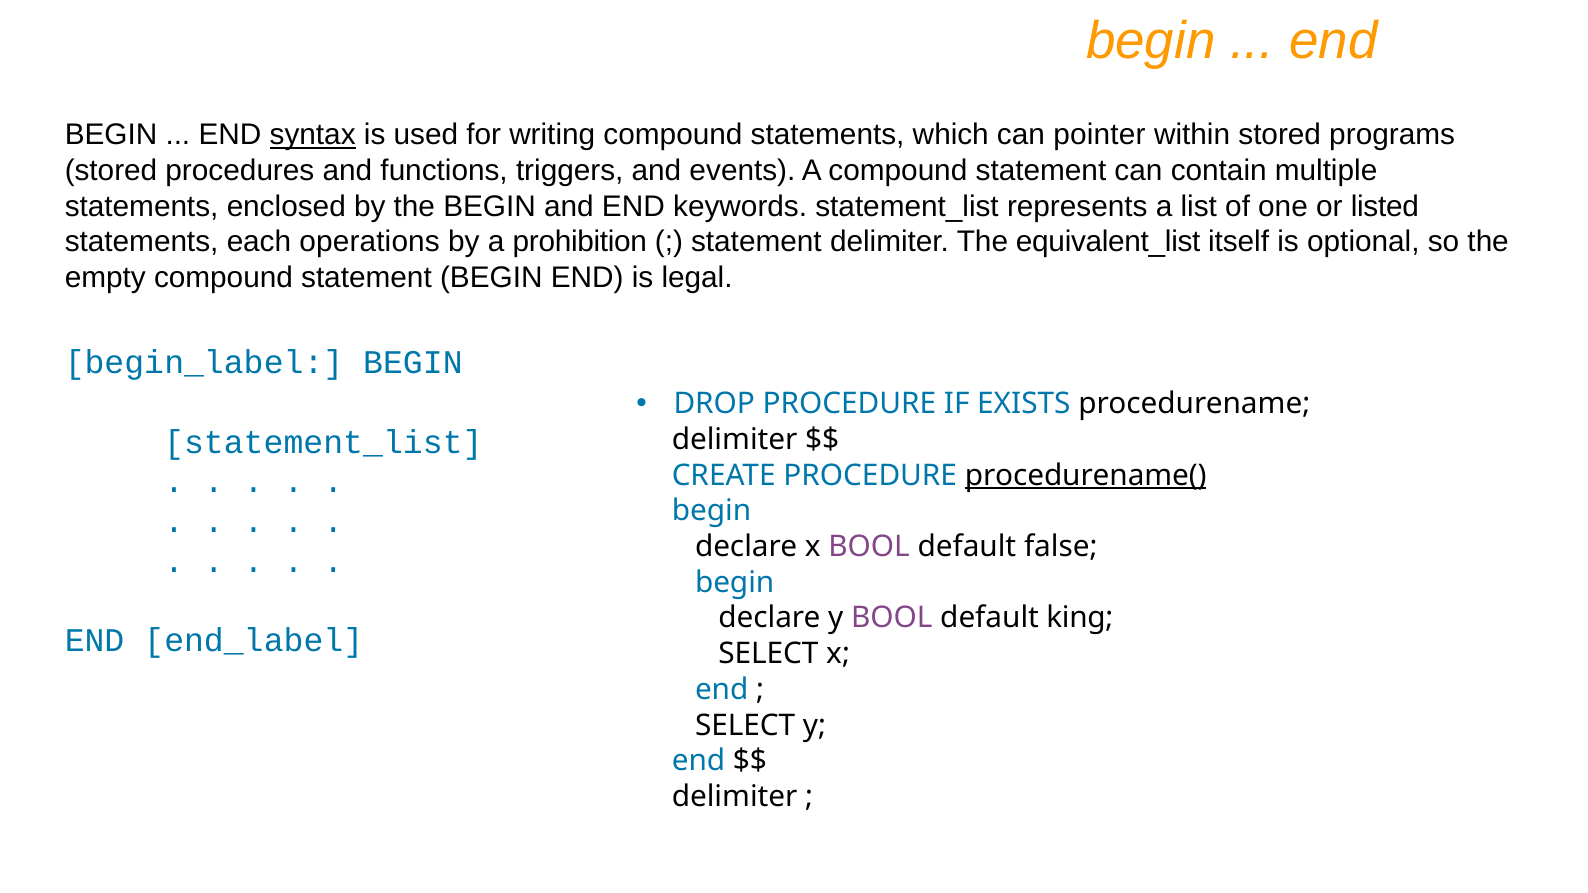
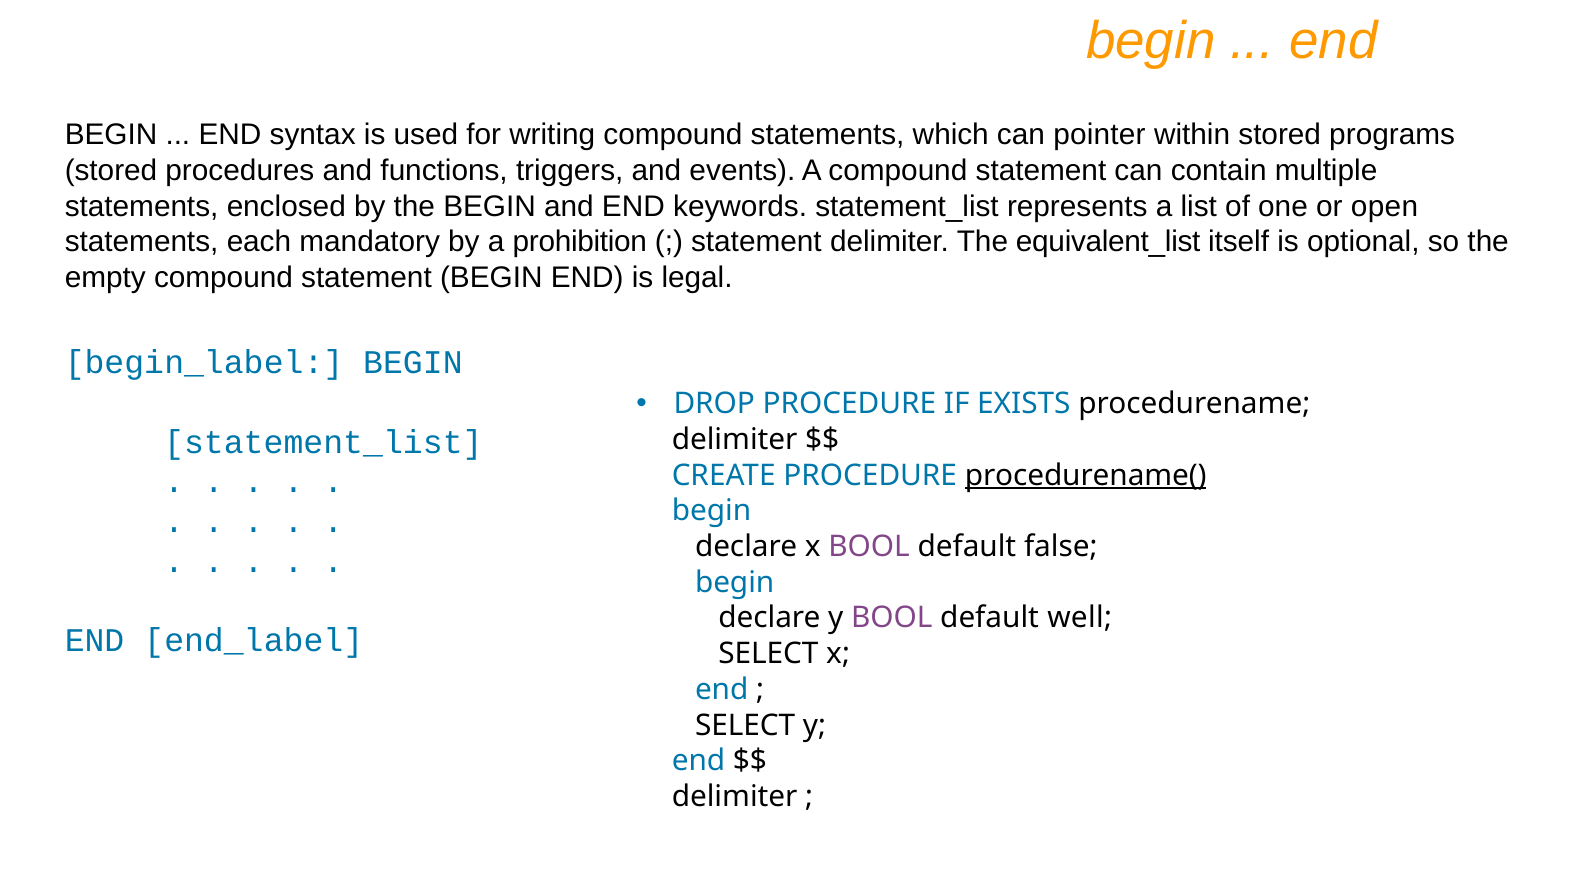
syntax underline: present -> none
listed: listed -> open
operations: operations -> mandatory
king: king -> well
